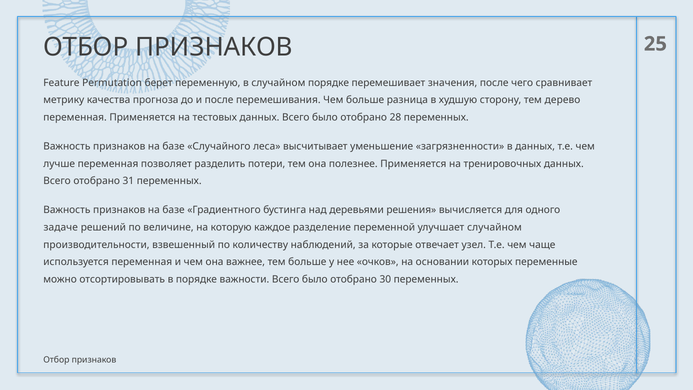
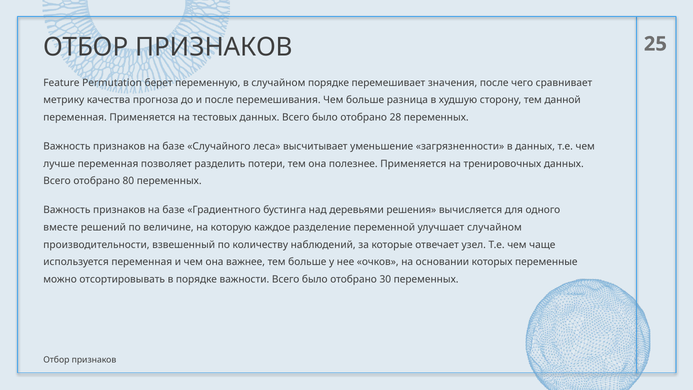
дерево: дерево -> данной
31: 31 -> 80
задаче: задаче -> вместе
